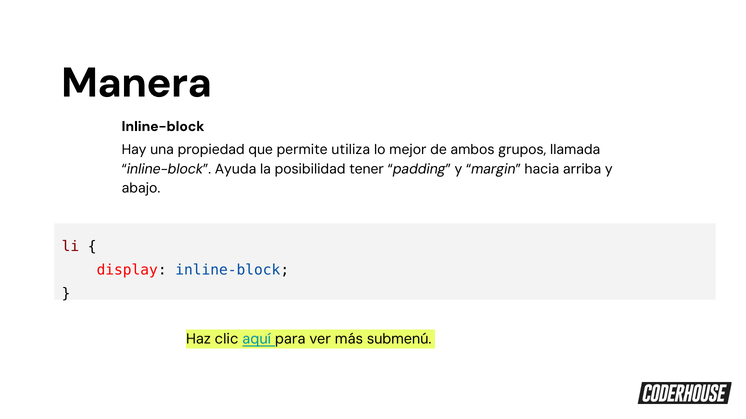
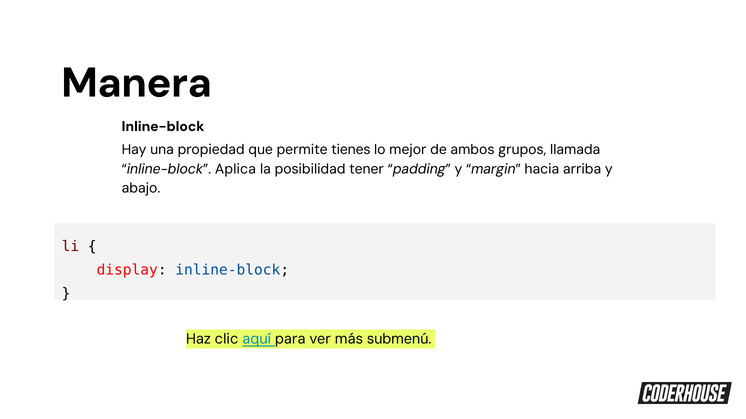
utiliza: utiliza -> tienes
Ayuda: Ayuda -> Aplica
